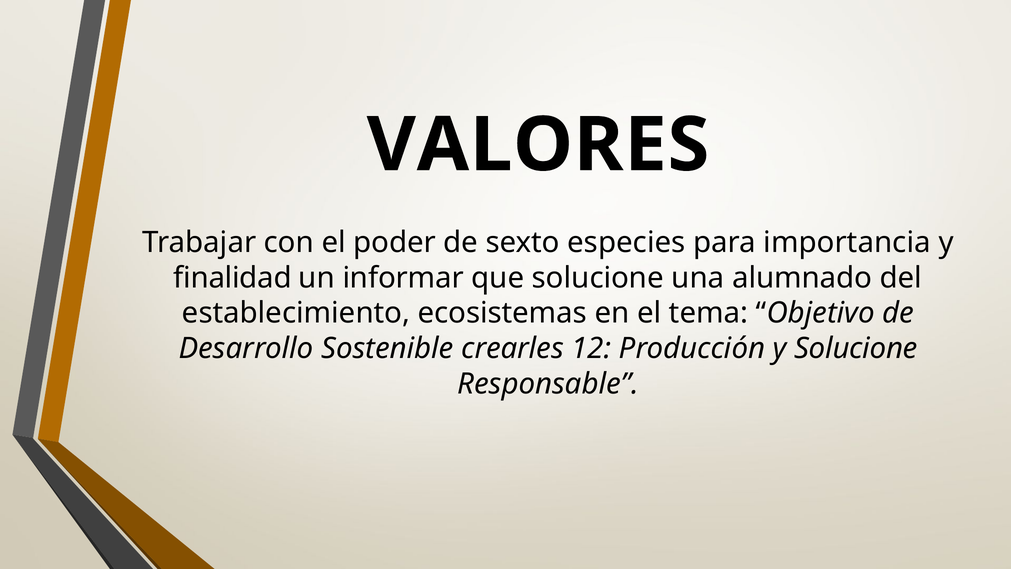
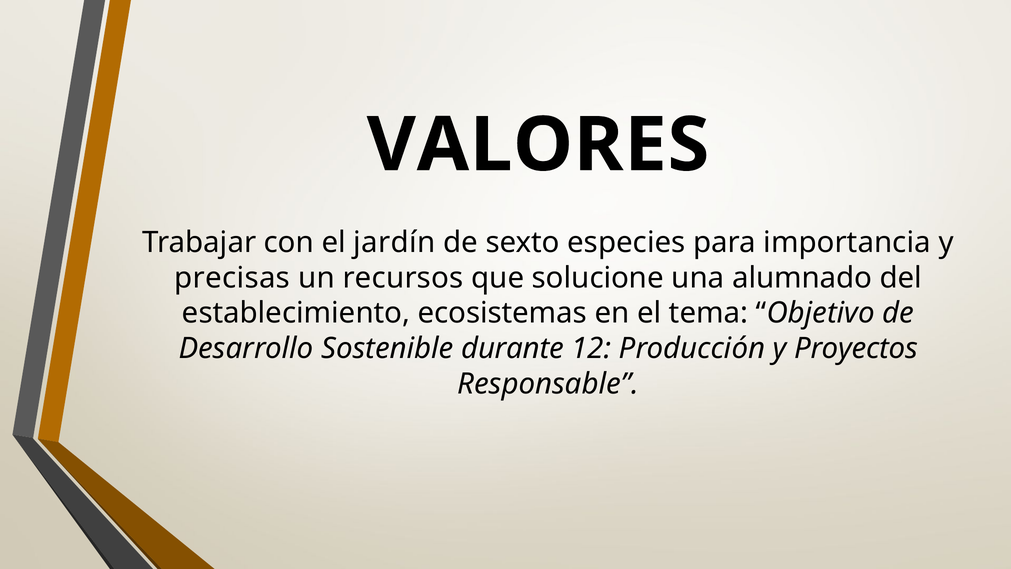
poder: poder -> jardín
finalidad: finalidad -> precisas
informar: informar -> recursos
crearles: crearles -> durante
y Solucione: Solucione -> Proyectos
